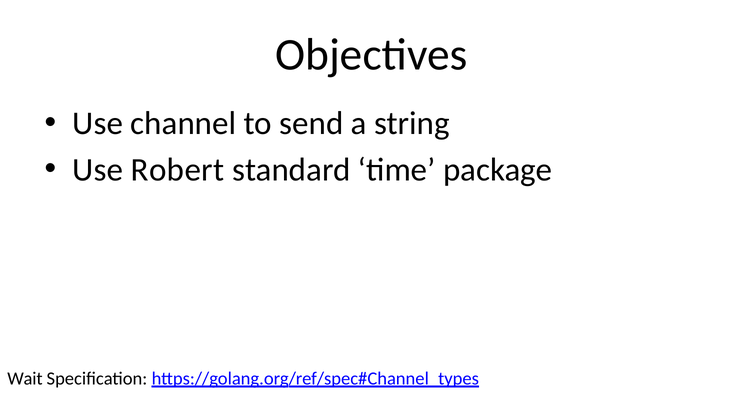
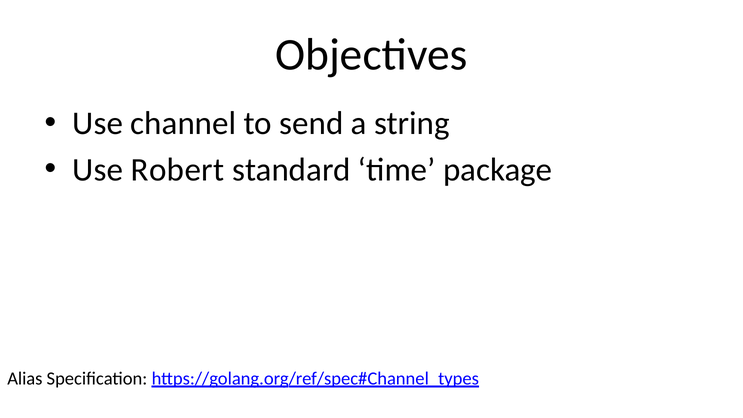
Wait: Wait -> Alias
